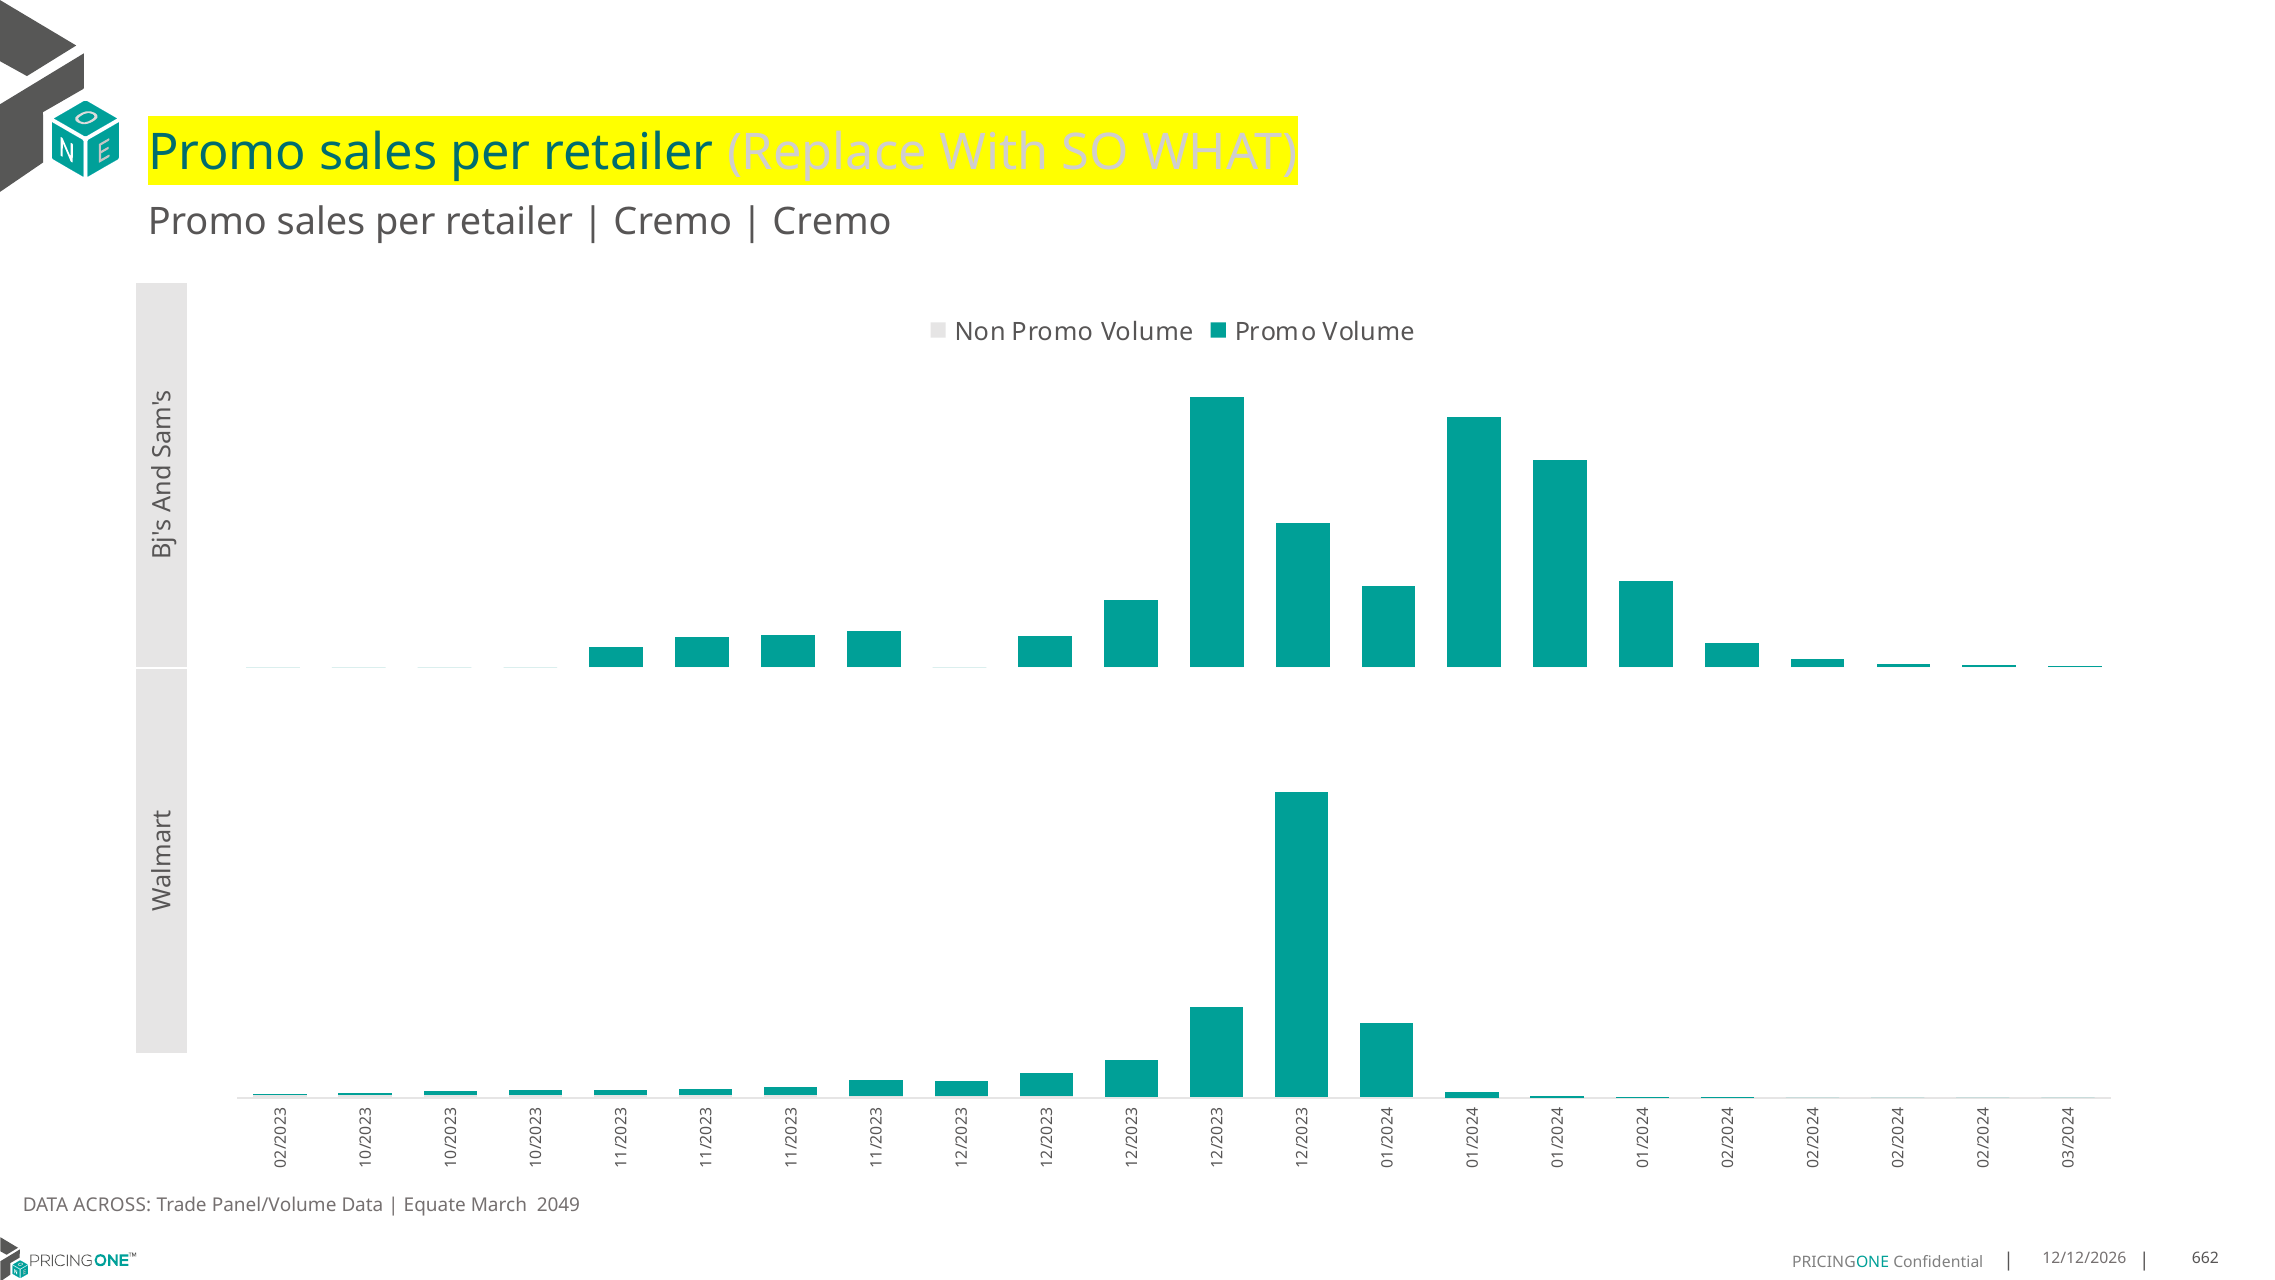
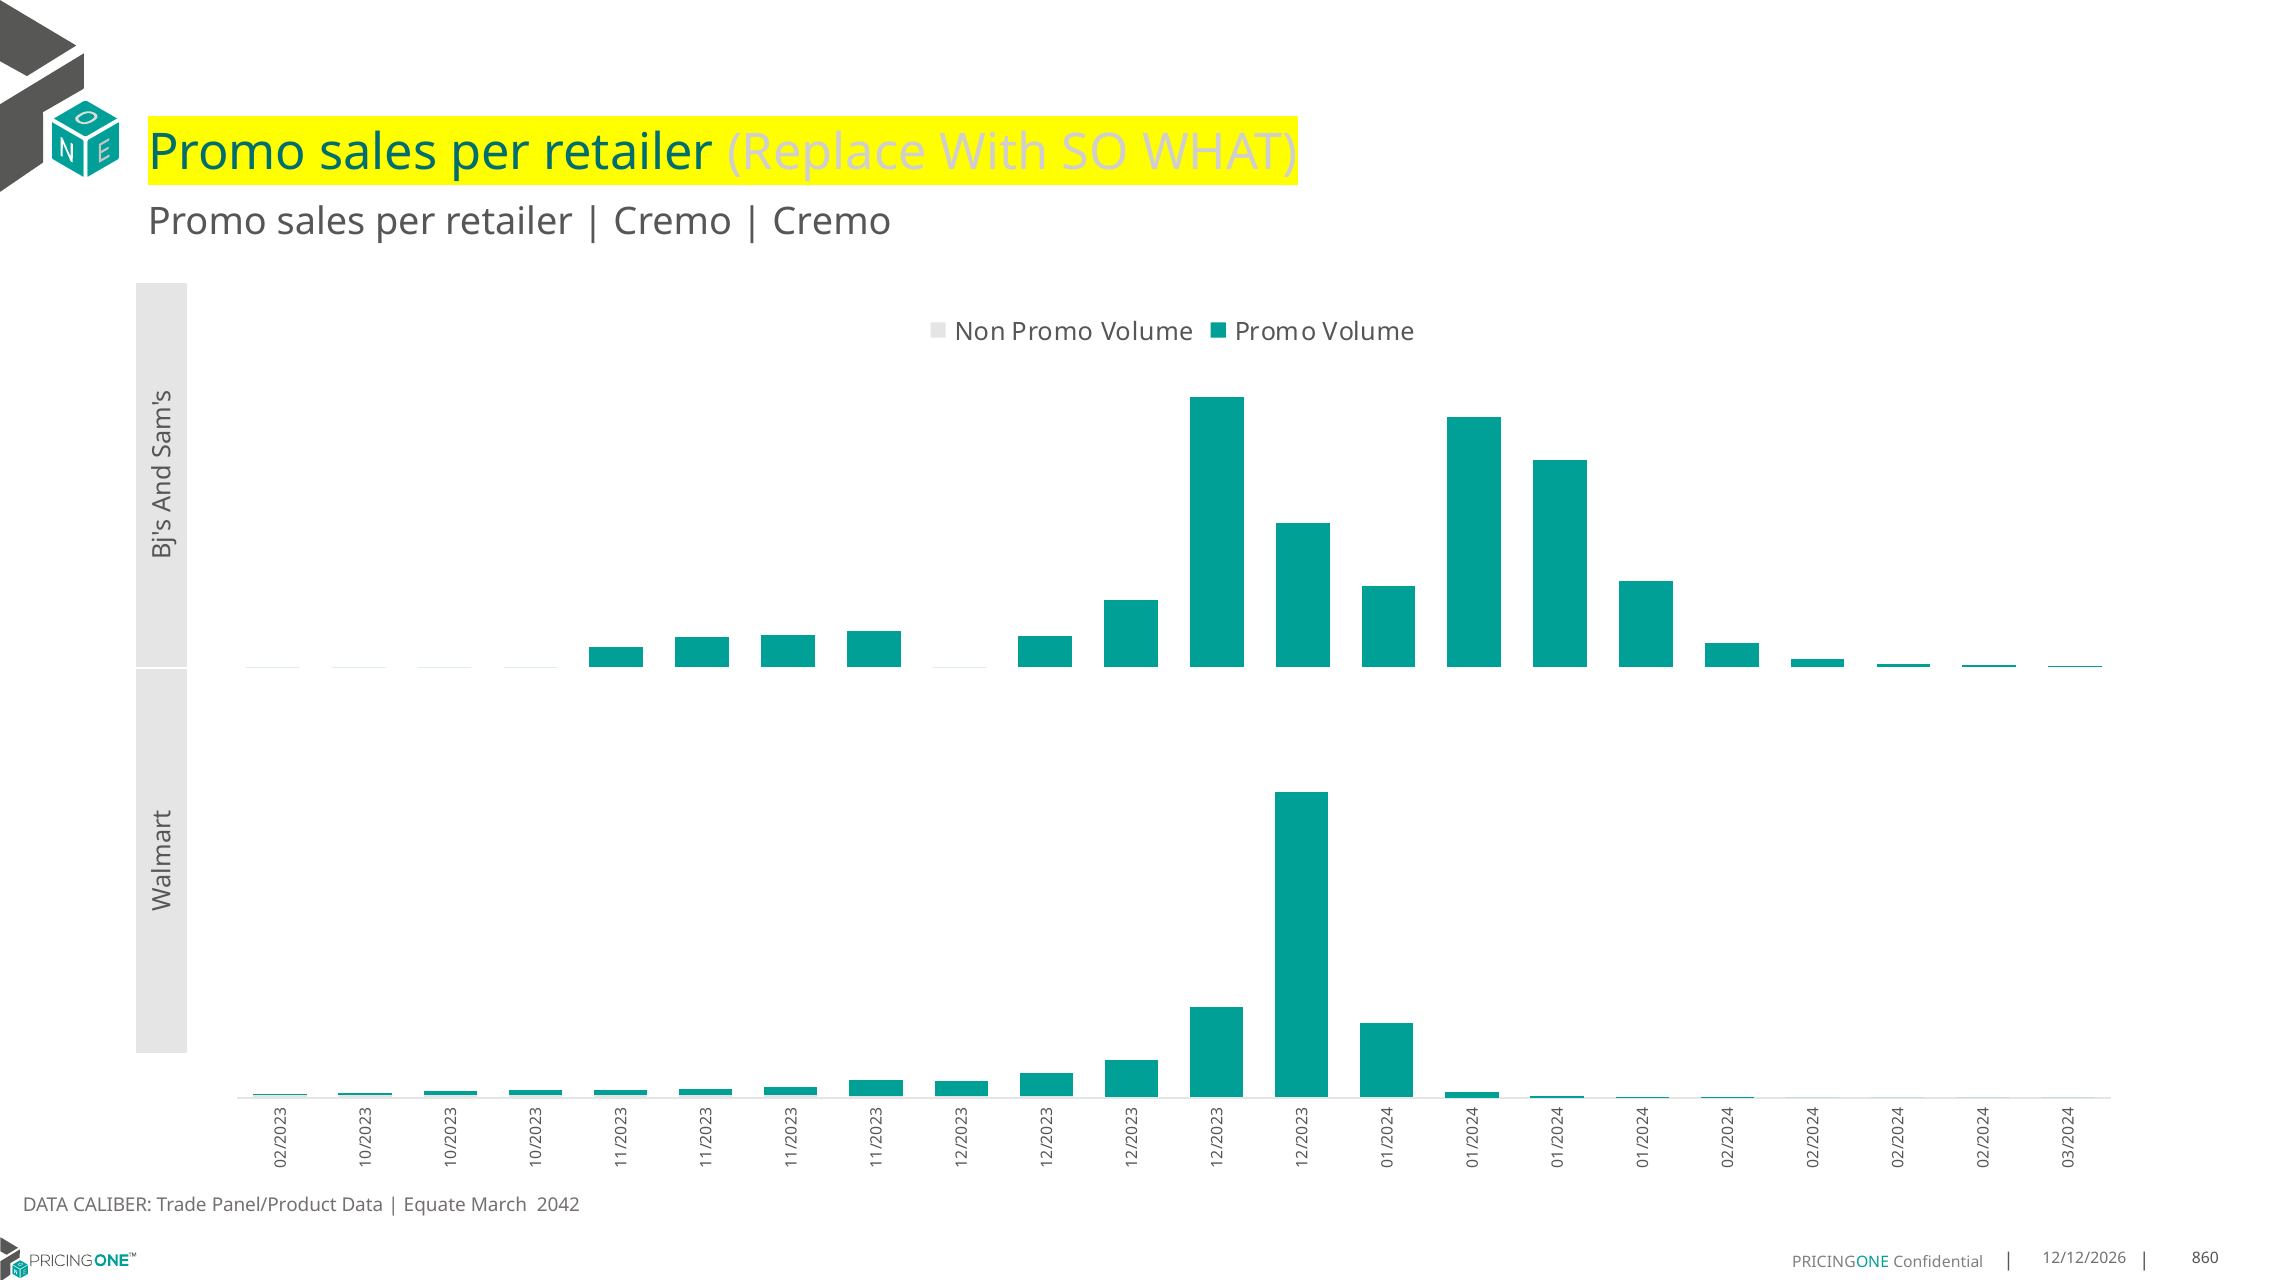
ACROSS: ACROSS -> CALIBER
Panel/Volume: Panel/Volume -> Panel/Product
2049: 2049 -> 2042
662: 662 -> 860
